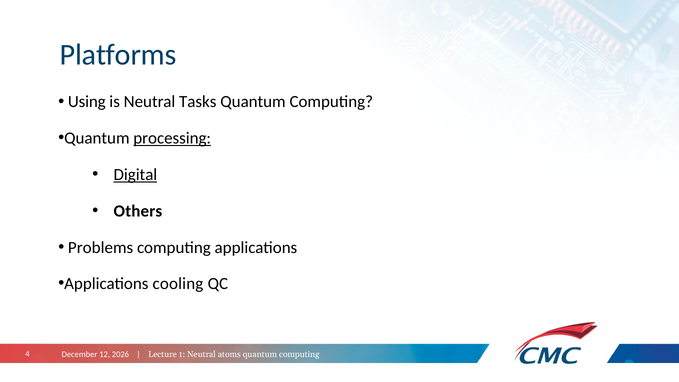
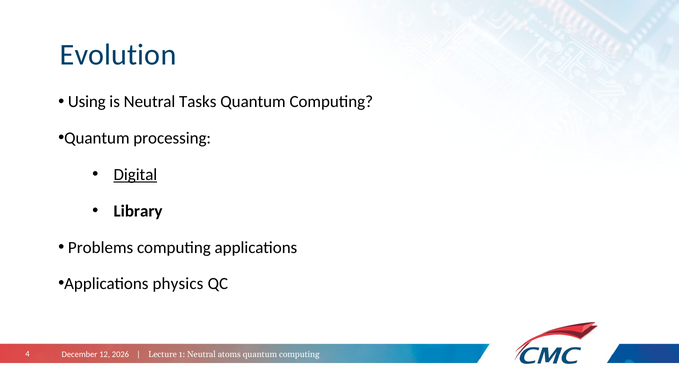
Platforms: Platforms -> Evolution
processing underline: present -> none
Others: Others -> Library
cooling: cooling -> physics
